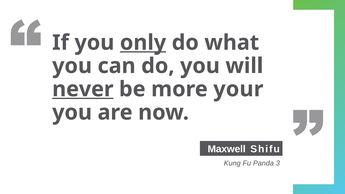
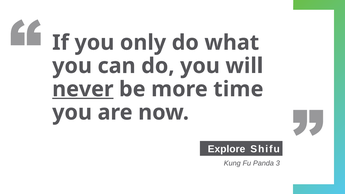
only underline: present -> none
your: your -> time
Maxwell: Maxwell -> Explore
